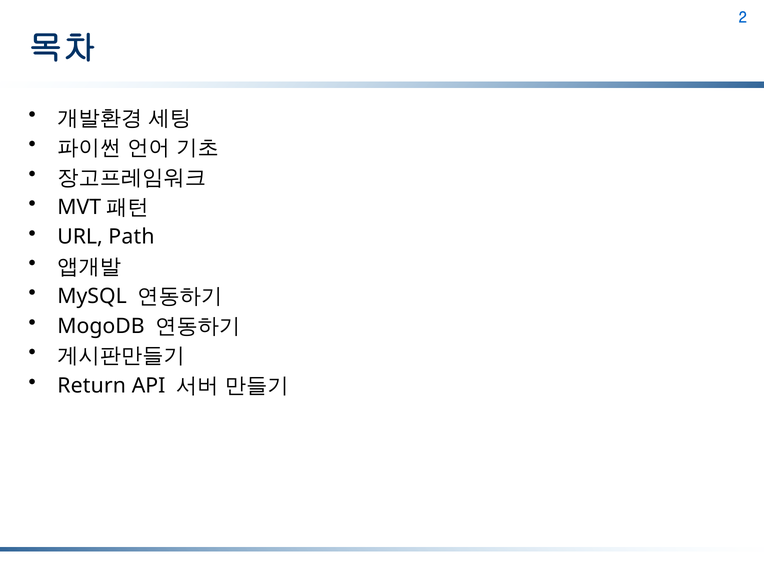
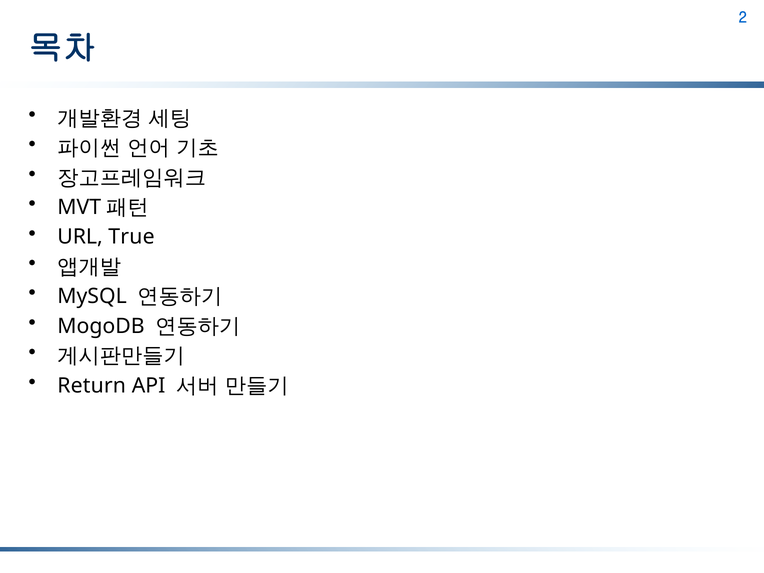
Path: Path -> True
